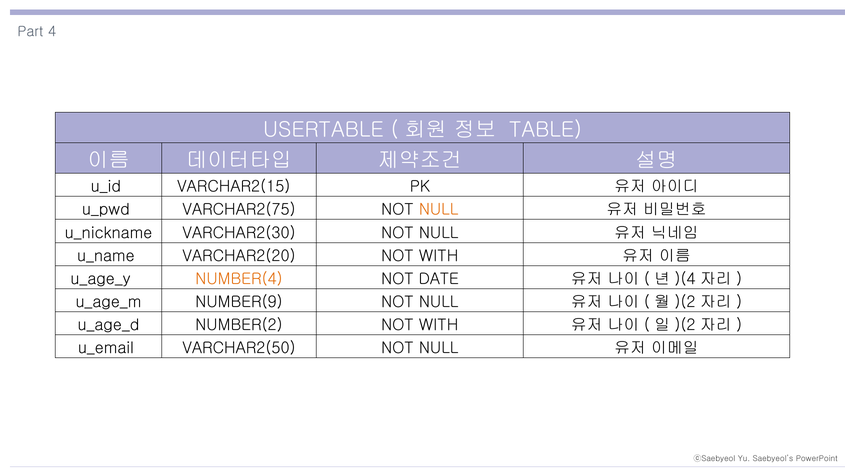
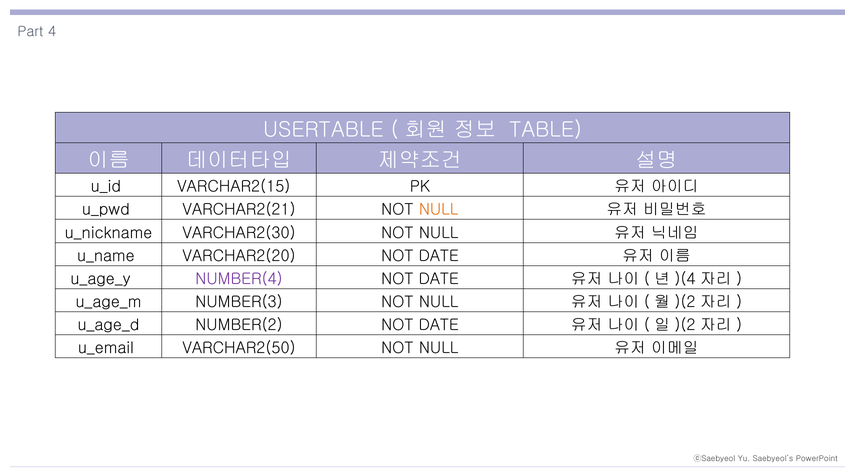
VARCHAR2(75: VARCHAR2(75 -> VARCHAR2(21
VARCHAR2(20 NOT WITH: WITH -> DATE
NUMBER(4 colour: orange -> purple
NUMBER(9: NUMBER(9 -> NUMBER(3
NUMBER(2 NOT WITH: WITH -> DATE
